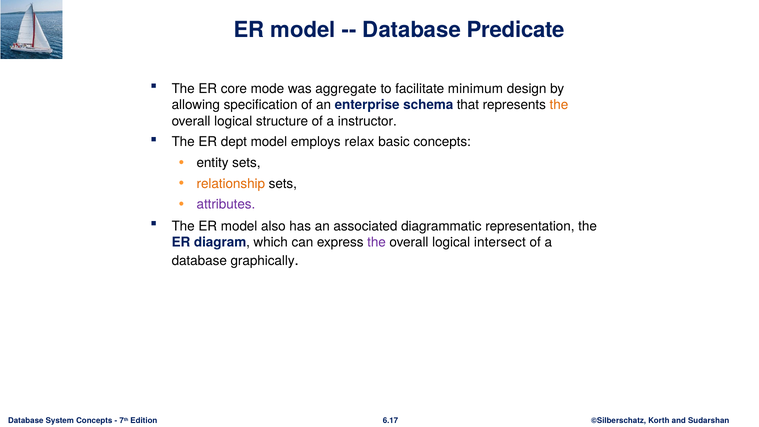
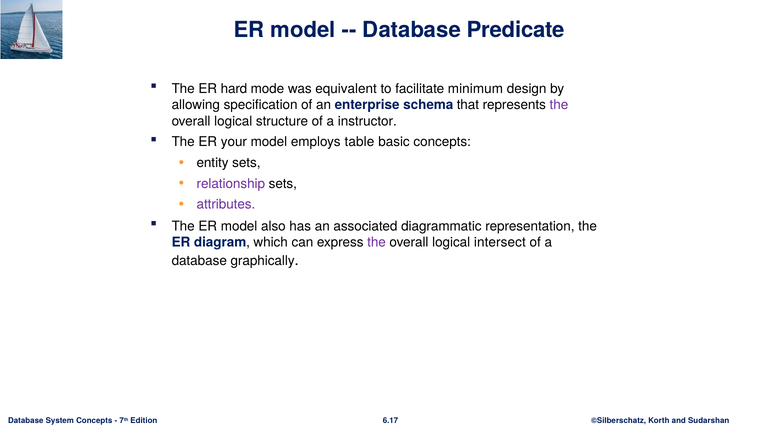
core: core -> hard
aggregate: aggregate -> equivalent
the at (559, 105) colour: orange -> purple
dept: dept -> your
relax: relax -> table
relationship colour: orange -> purple
